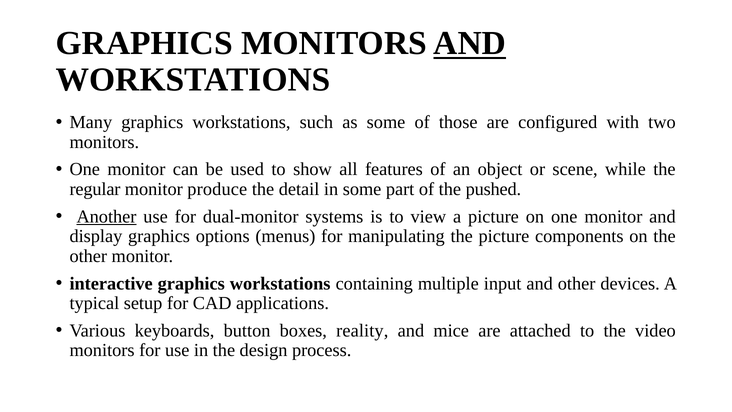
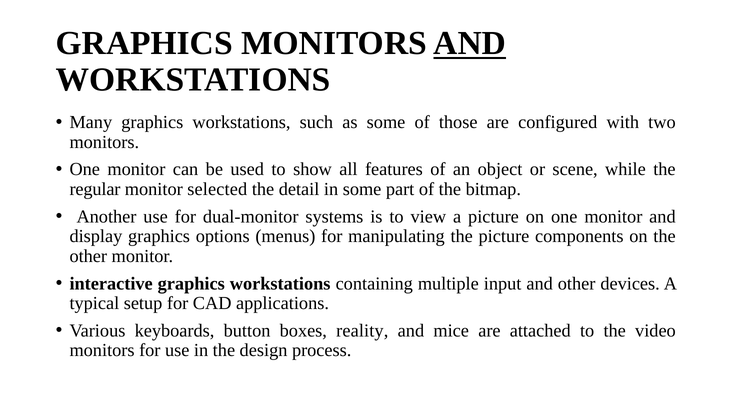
produce: produce -> selected
pushed: pushed -> bitmap
Another underline: present -> none
